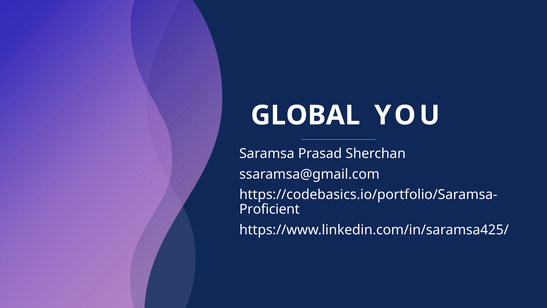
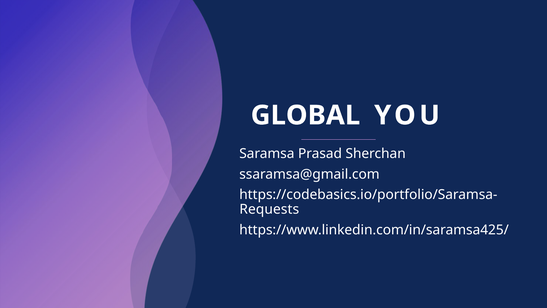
Proficient: Proficient -> Requests
